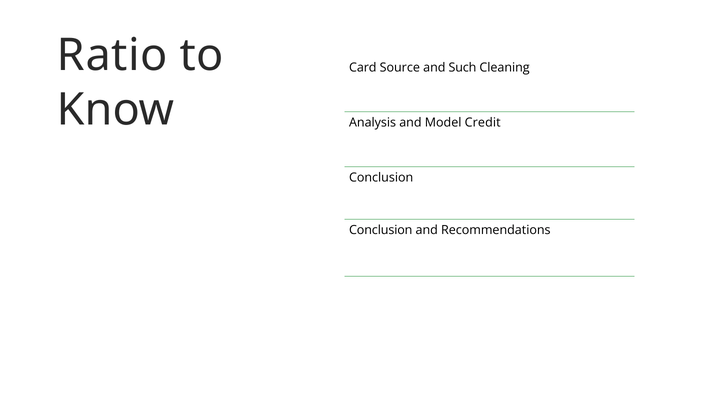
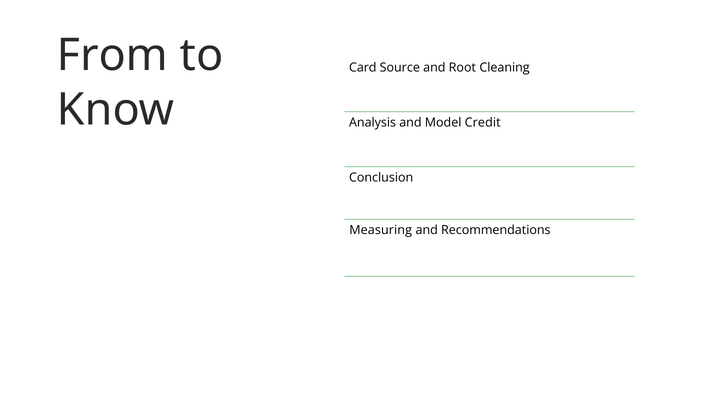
Ratio: Ratio -> From
Such: Such -> Root
Conclusion at (381, 230): Conclusion -> Measuring
